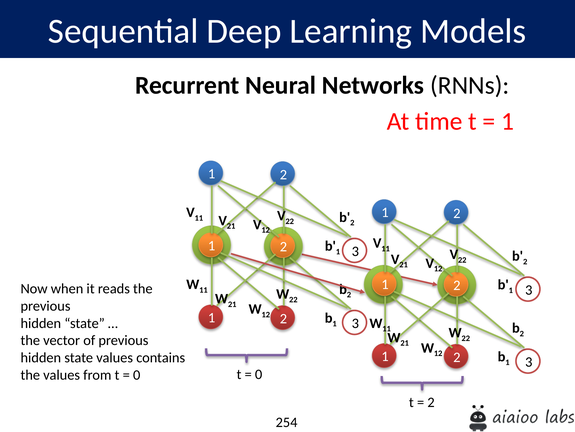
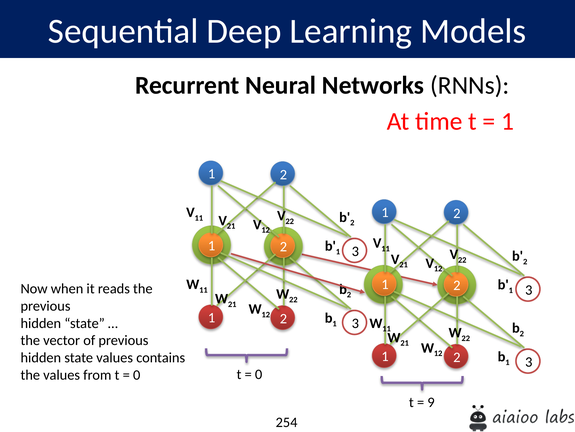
2 at (431, 402): 2 -> 9
